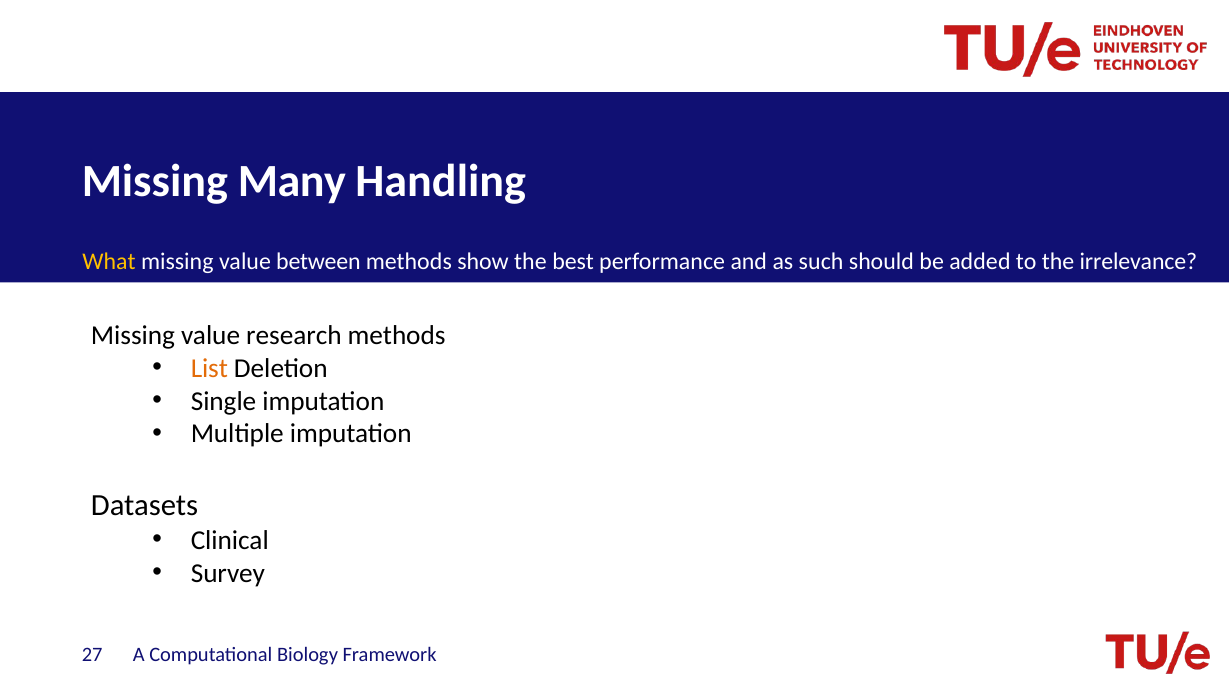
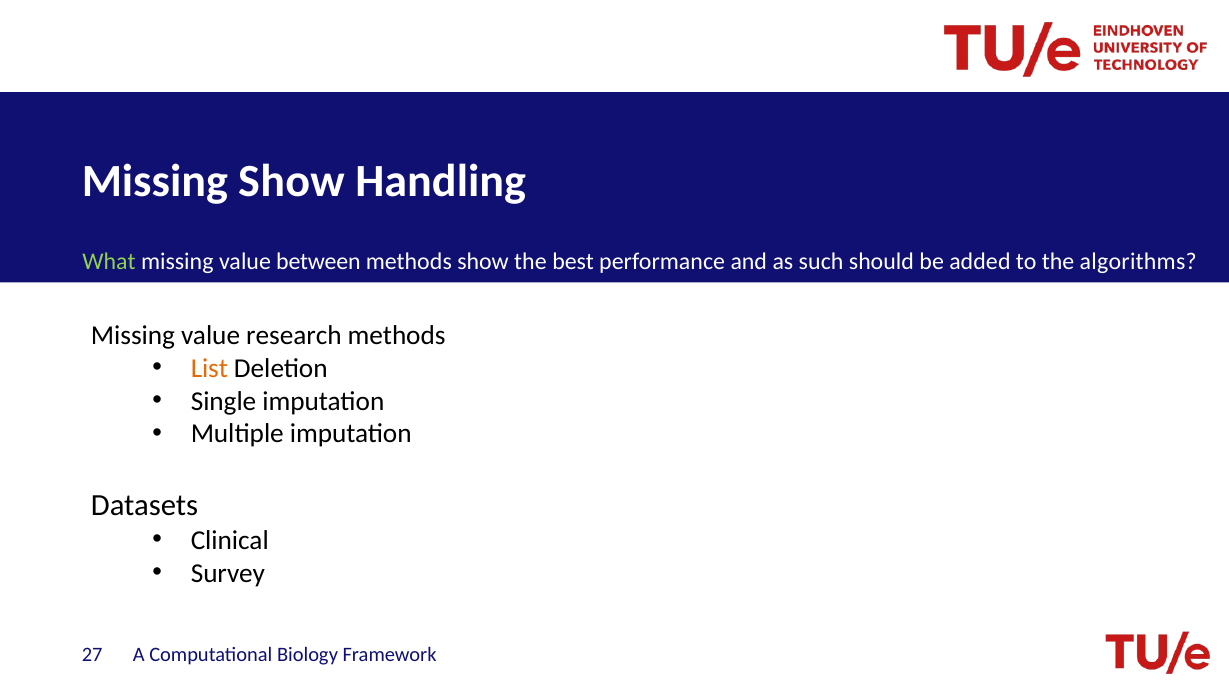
Missing Many: Many -> Show
What colour: yellow -> light green
irrelevance: irrelevance -> algorithms
